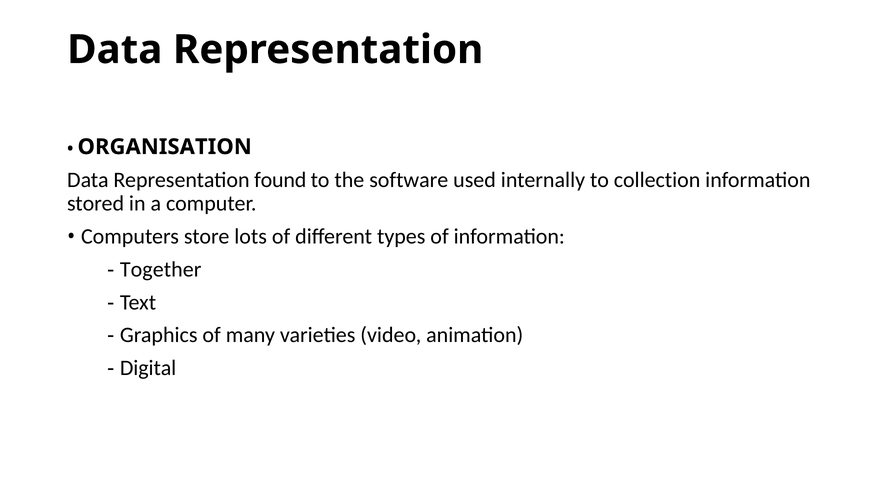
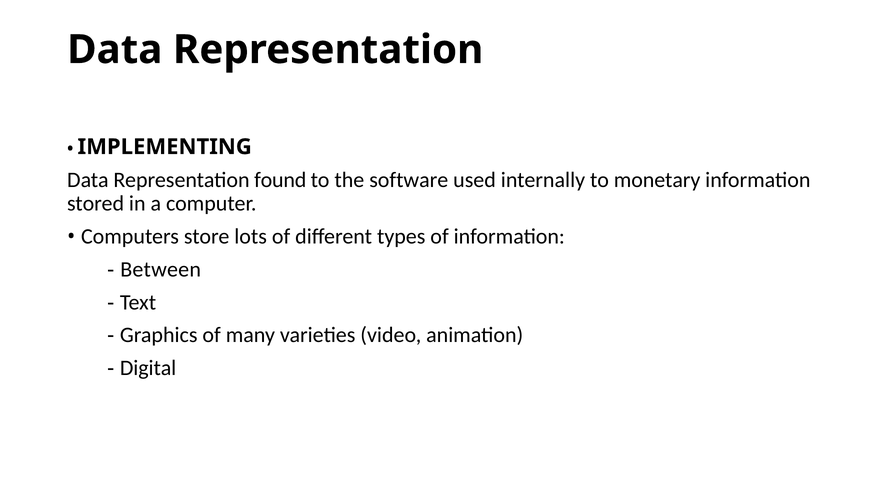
ORGANISATION: ORGANISATION -> IMPLEMENTING
collection: collection -> monetary
Together: Together -> Between
